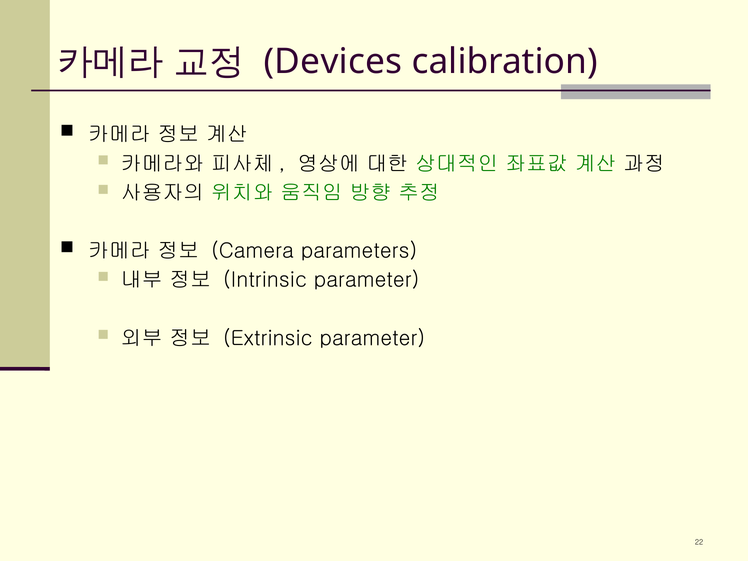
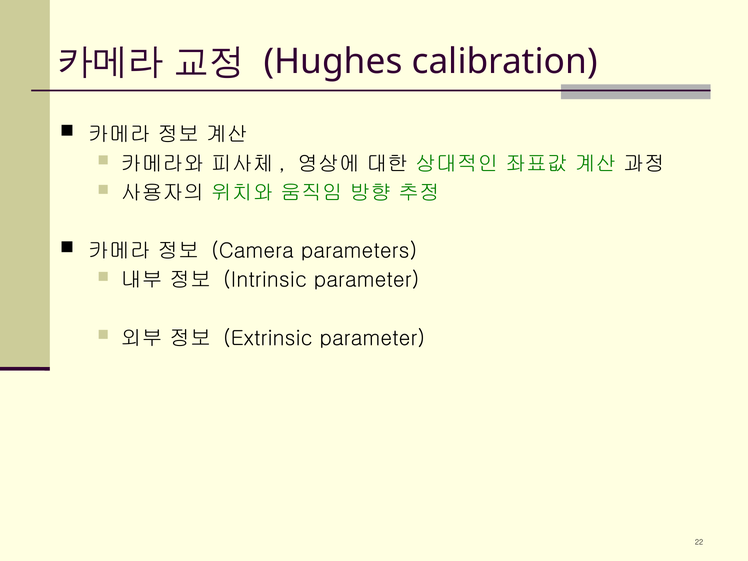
Devices: Devices -> Hughes
